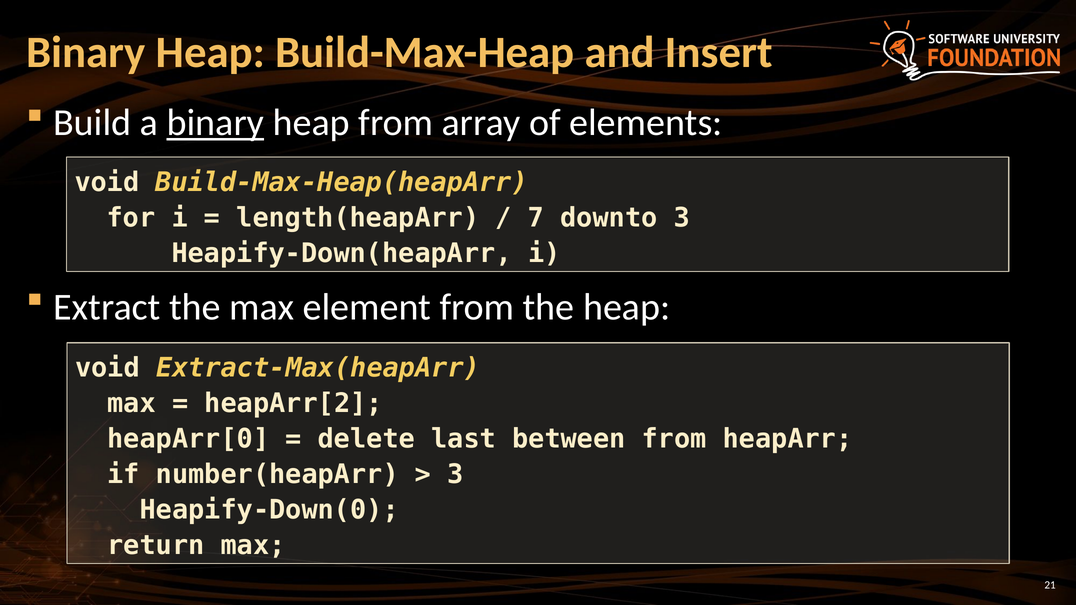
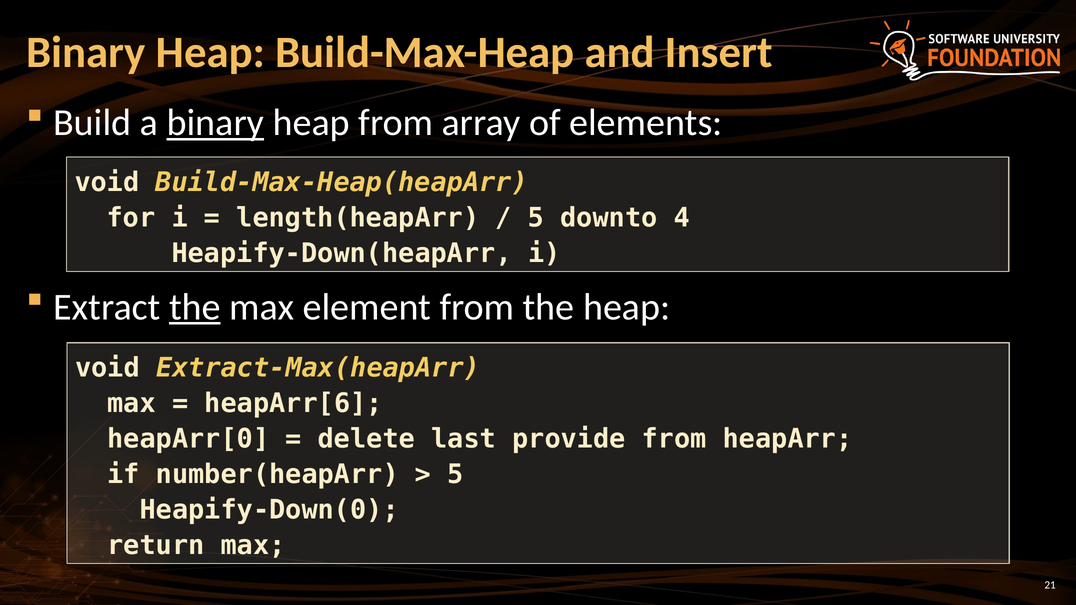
7 at (536, 218): 7 -> 5
downto 3: 3 -> 4
the at (195, 307) underline: none -> present
heapArr[2: heapArr[2 -> heapArr[6
between: between -> provide
3 at (455, 475): 3 -> 5
